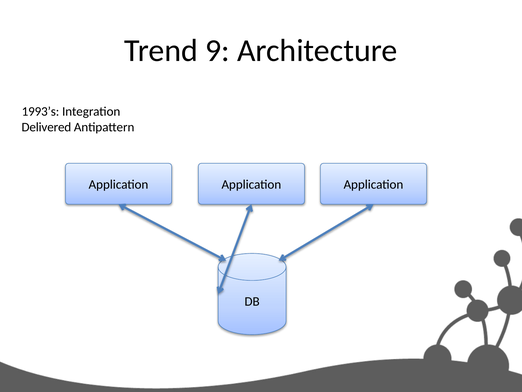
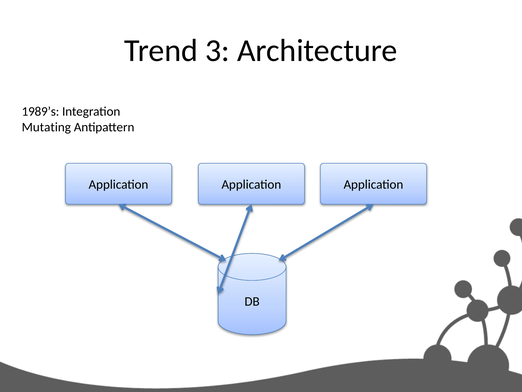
9: 9 -> 3
1993’s: 1993’s -> 1989’s
Delivered: Delivered -> Mutating
